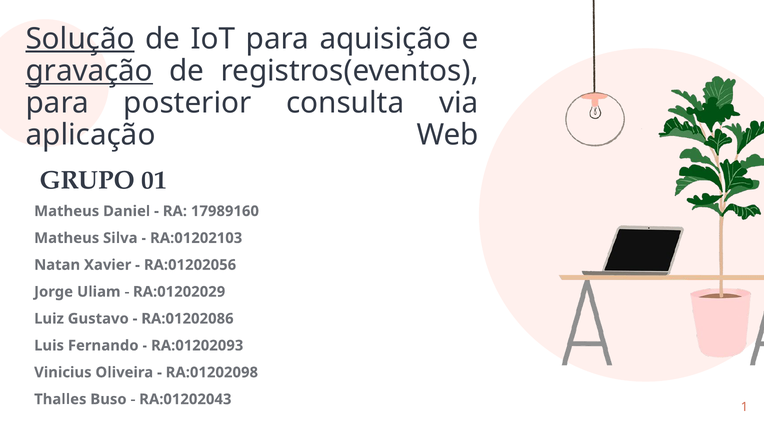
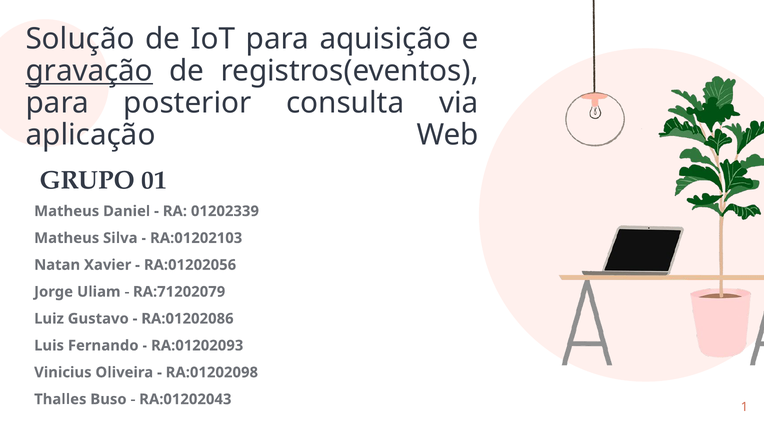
Solução underline: present -> none
17989160: 17989160 -> 01202339
RA:01202029: RA:01202029 -> RA:71202079
